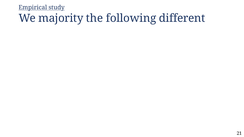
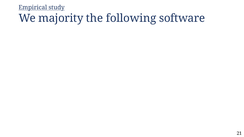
different: different -> software
